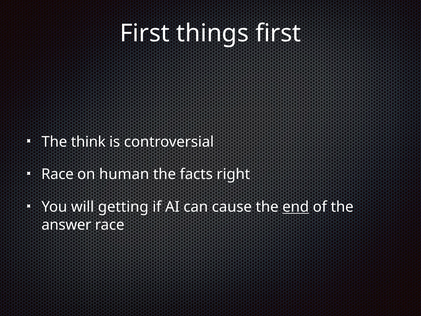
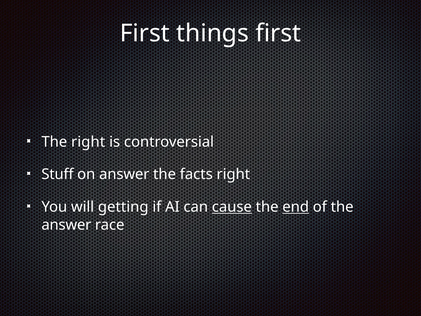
The think: think -> right
Race at (57, 174): Race -> Stuff
on human: human -> answer
cause underline: none -> present
